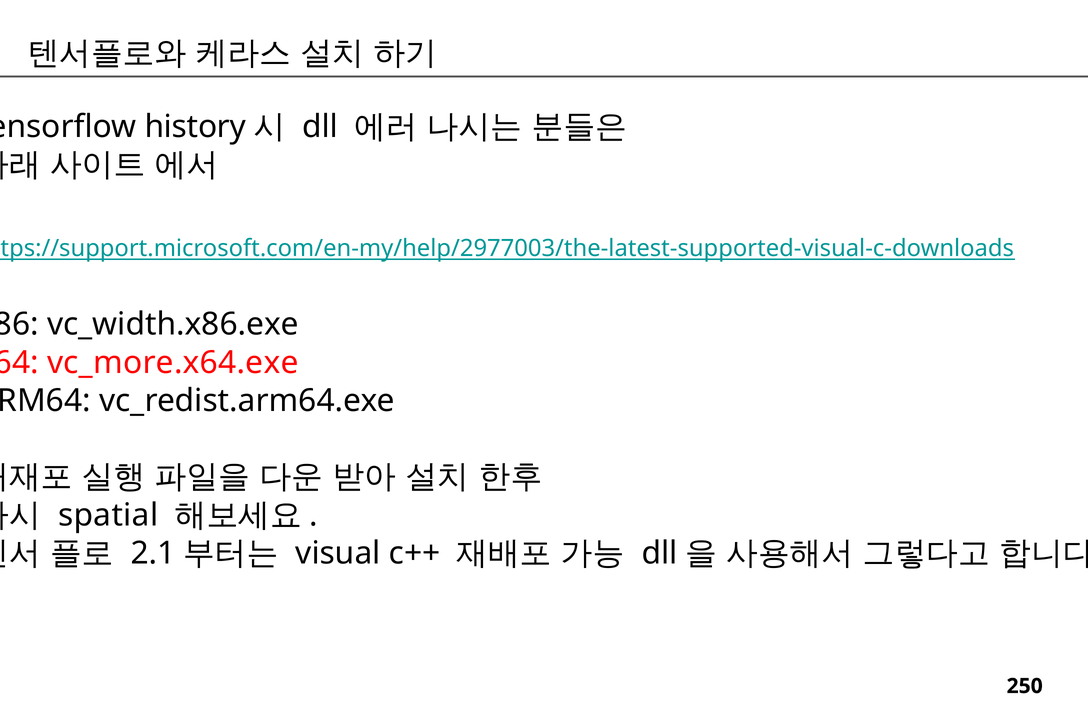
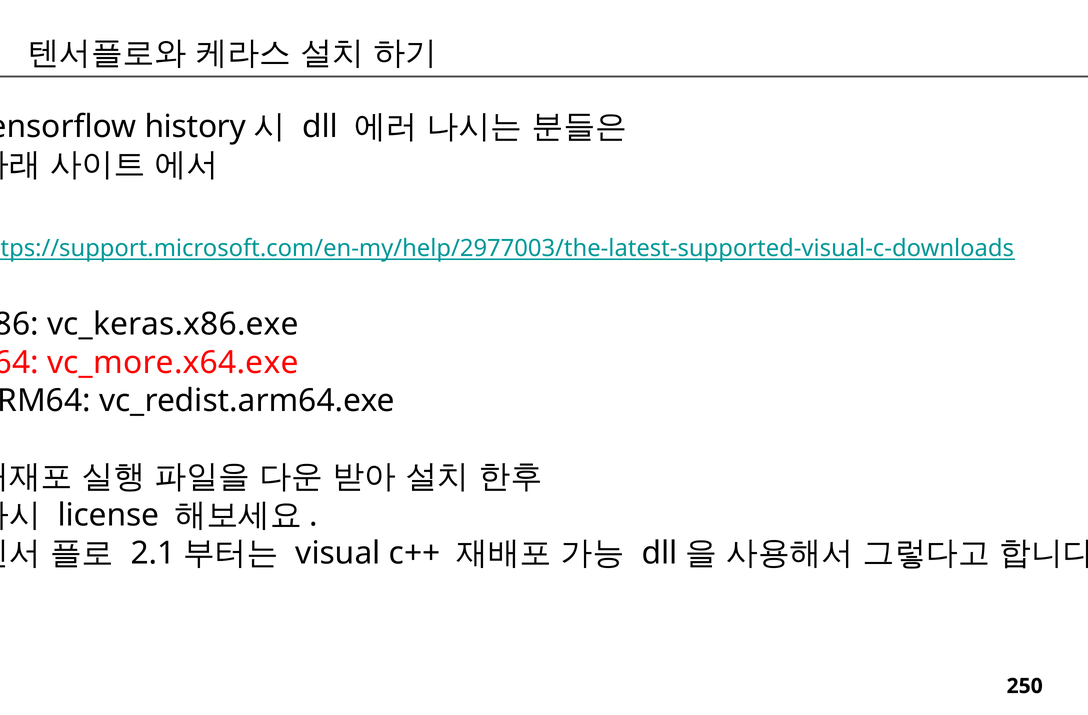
vc_width.x86.exe: vc_width.x86.exe -> vc_keras.x86.exe
spatial: spatial -> license
